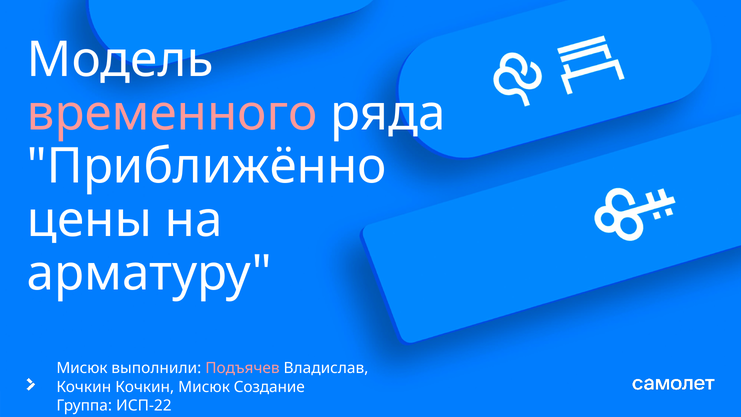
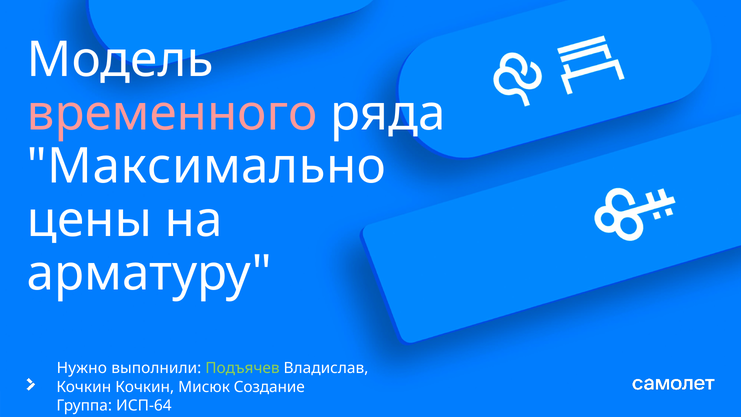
Приближённо: Приближённо -> Максимально
Мисюк at (82, 368): Мисюк -> Нужно
Подъячев colour: pink -> light green
ИСП-22: ИСП-22 -> ИСП-64
